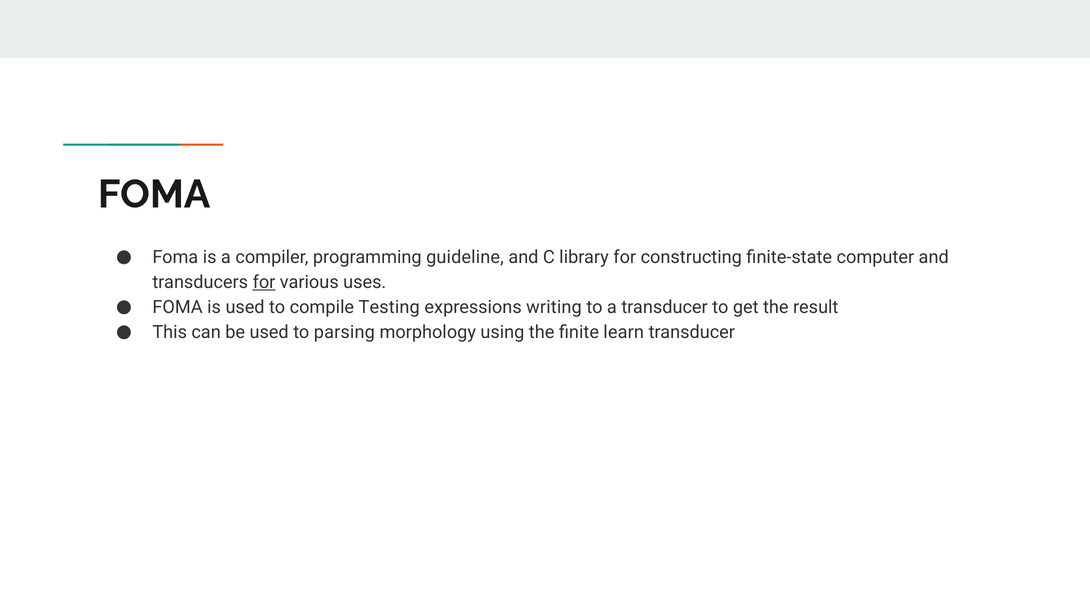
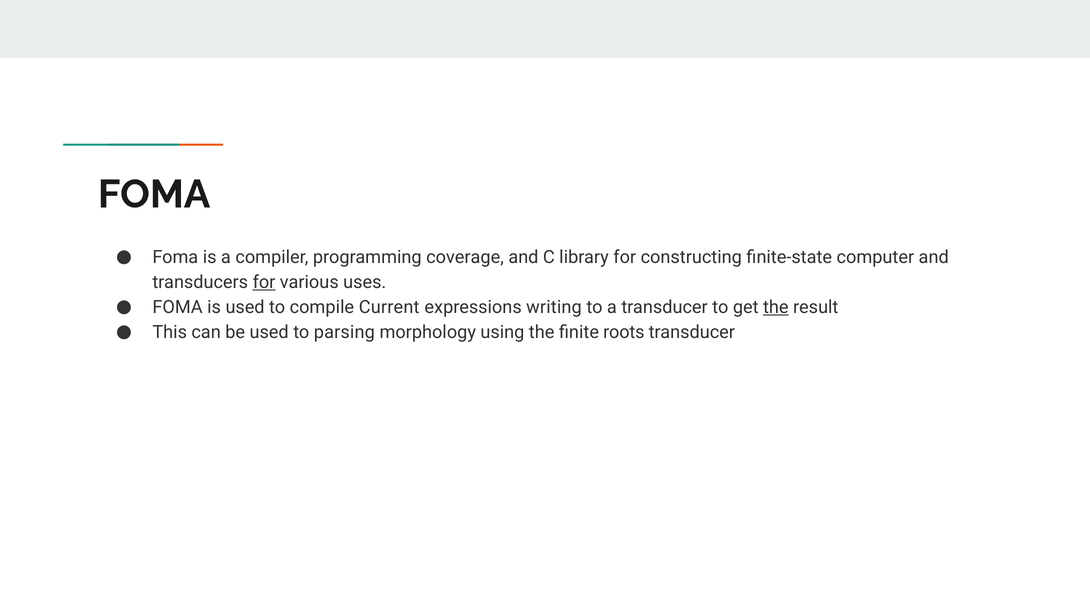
guideline: guideline -> coverage
Testing: Testing -> Current
the at (776, 307) underline: none -> present
learn: learn -> roots
